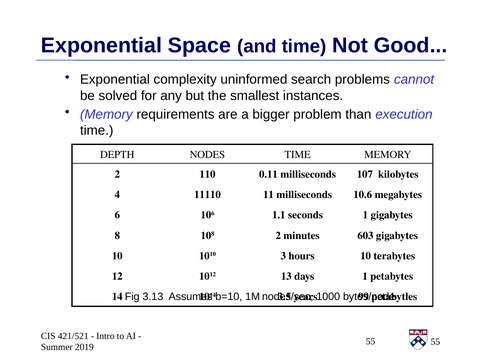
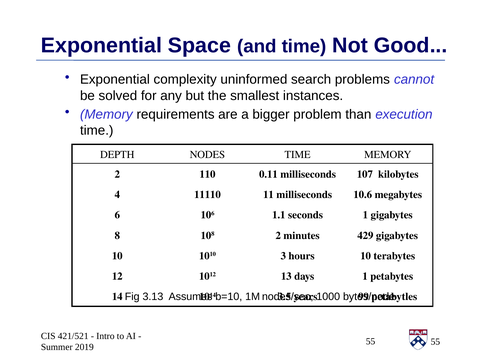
603: 603 -> 429
